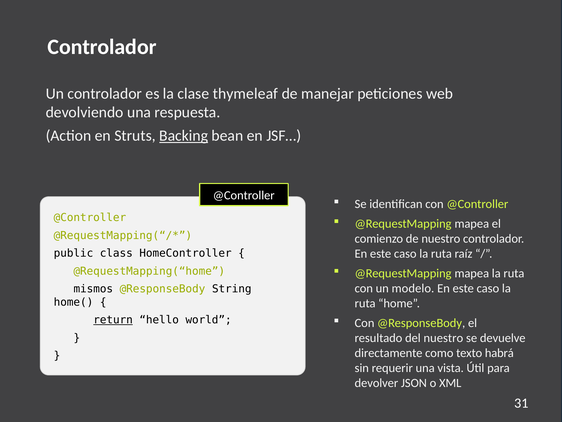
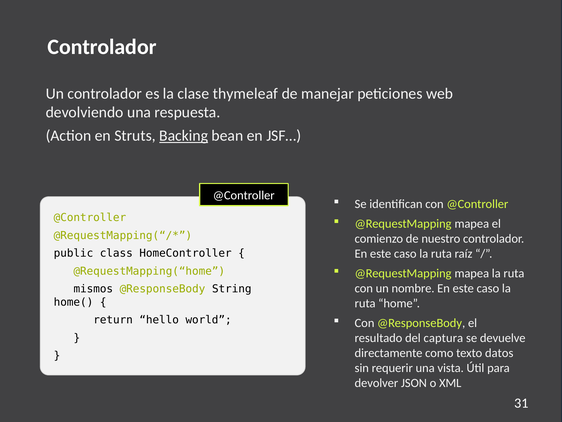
modelo: modelo -> nombre
return underline: present -> none
del nuestro: nuestro -> captura
habrá: habrá -> datos
